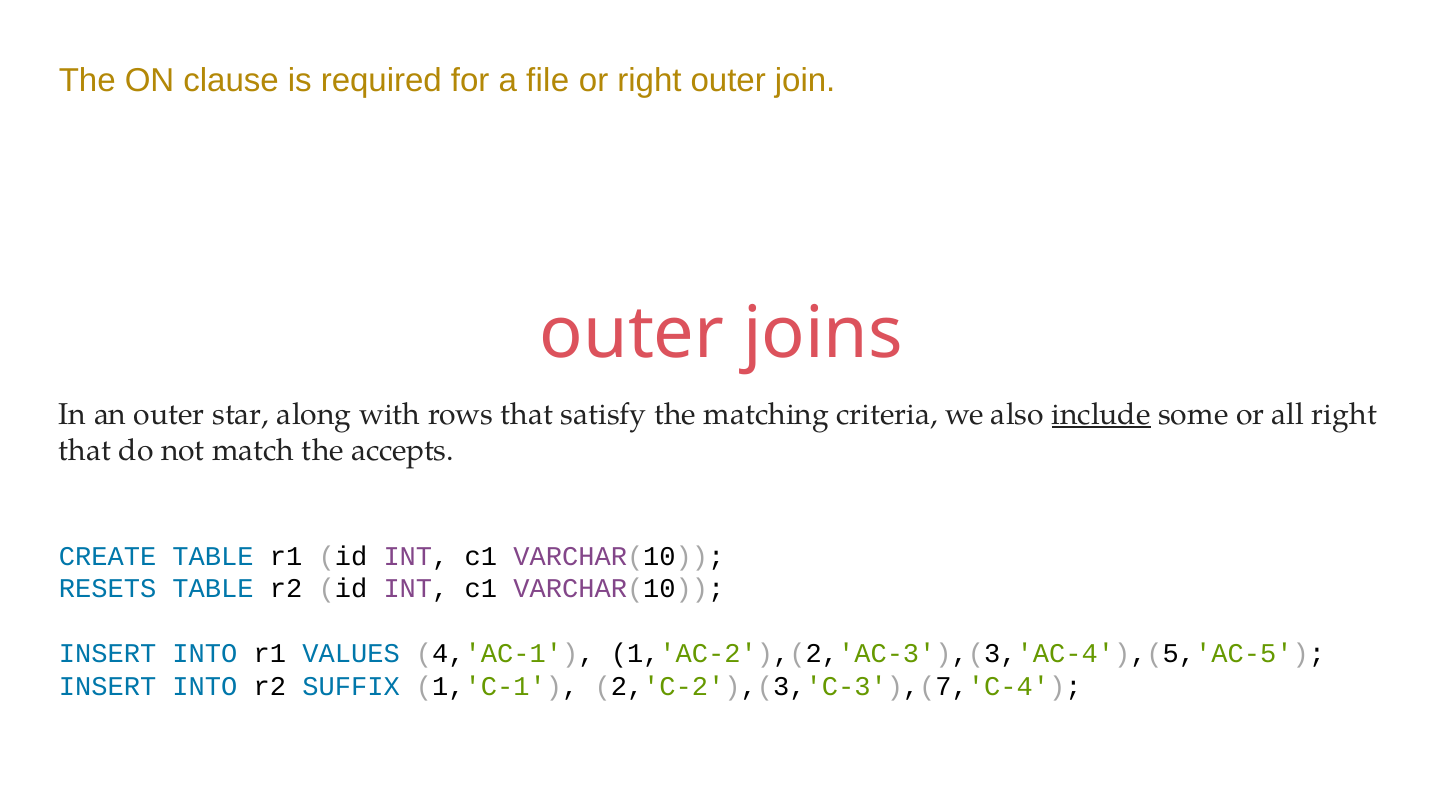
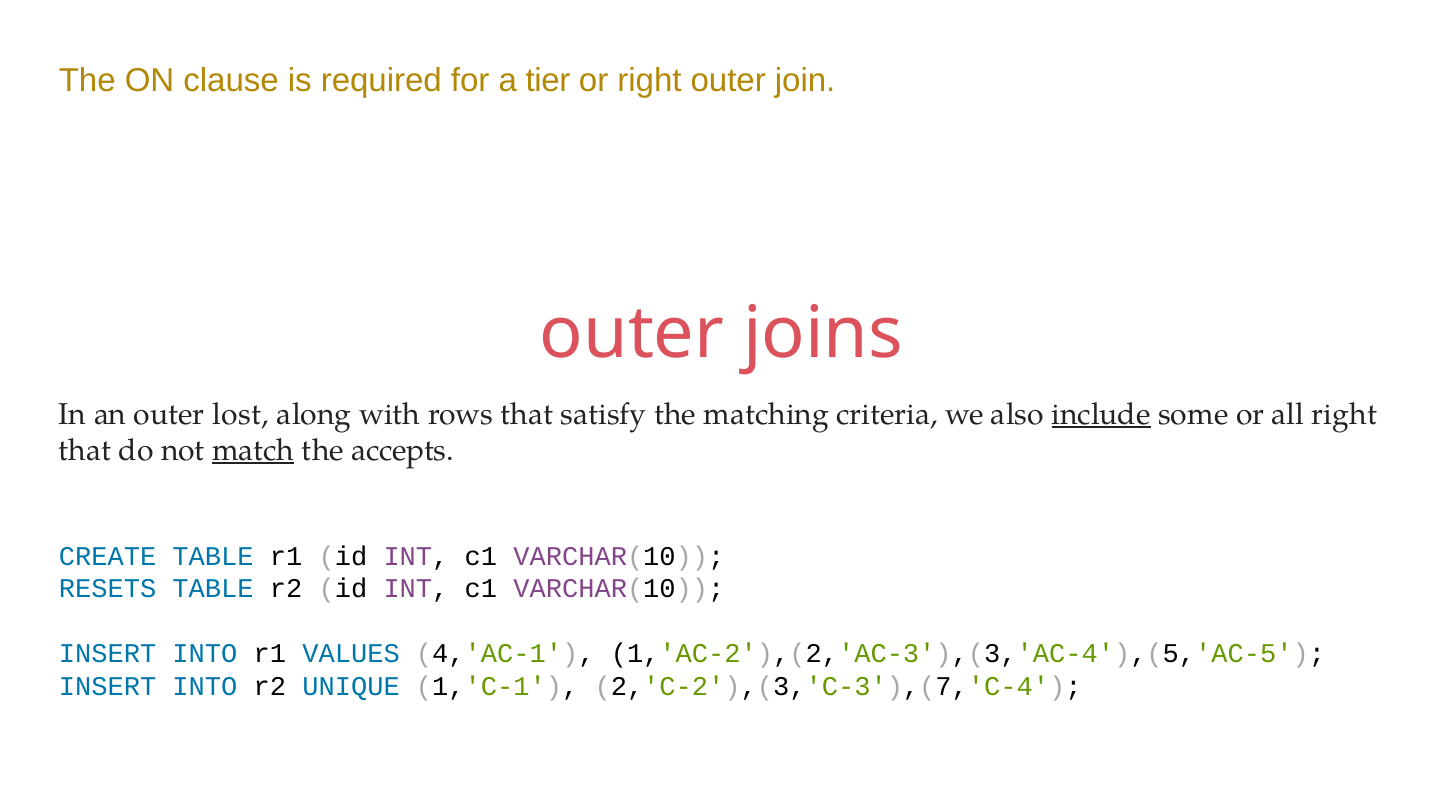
file: file -> tier
star: star -> lost
match underline: none -> present
SUFFIX: SUFFIX -> UNIQUE
